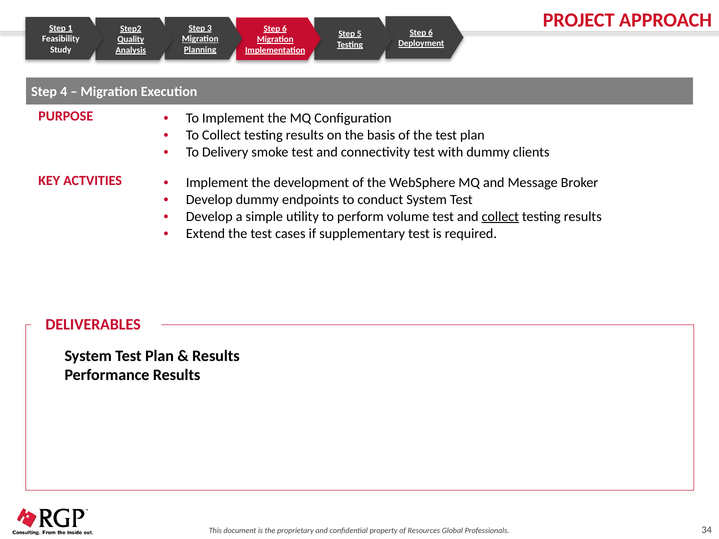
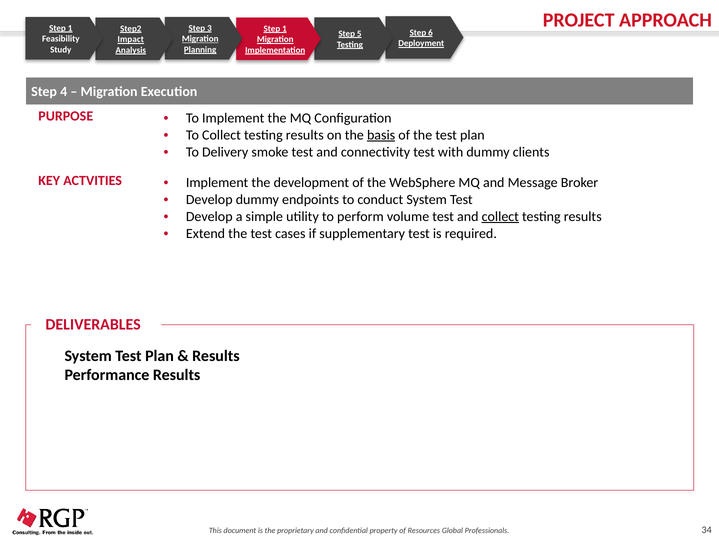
6 at (284, 29): 6 -> 1
Quality: Quality -> Impact
basis underline: none -> present
